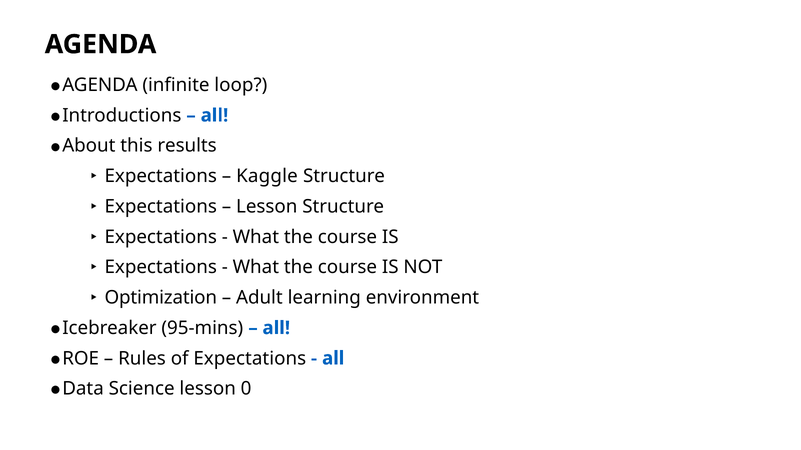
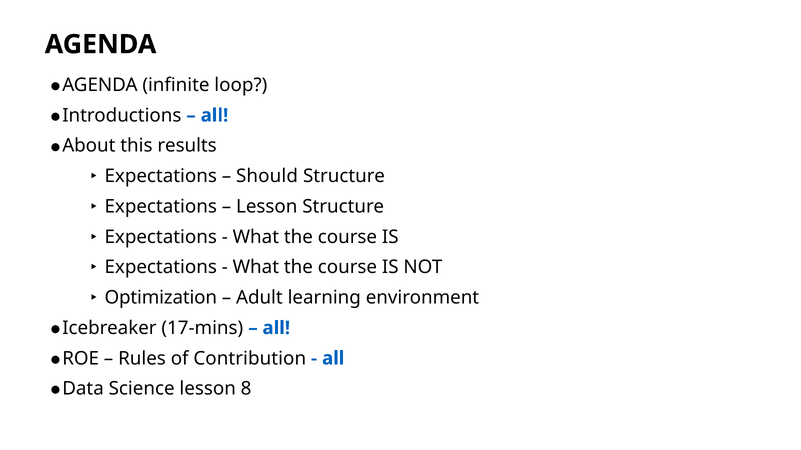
Kaggle: Kaggle -> Should
95-mins: 95-mins -> 17-mins
of Expectations: Expectations -> Contribution
0: 0 -> 8
